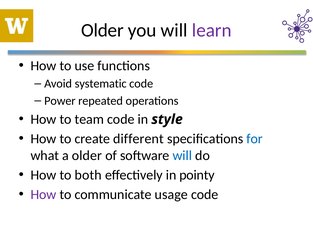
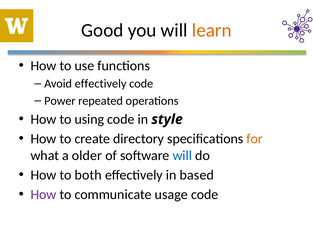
Older at (102, 30): Older -> Good
learn colour: purple -> orange
Avoid systematic: systematic -> effectively
team: team -> using
different: different -> directory
for colour: blue -> orange
pointy: pointy -> based
